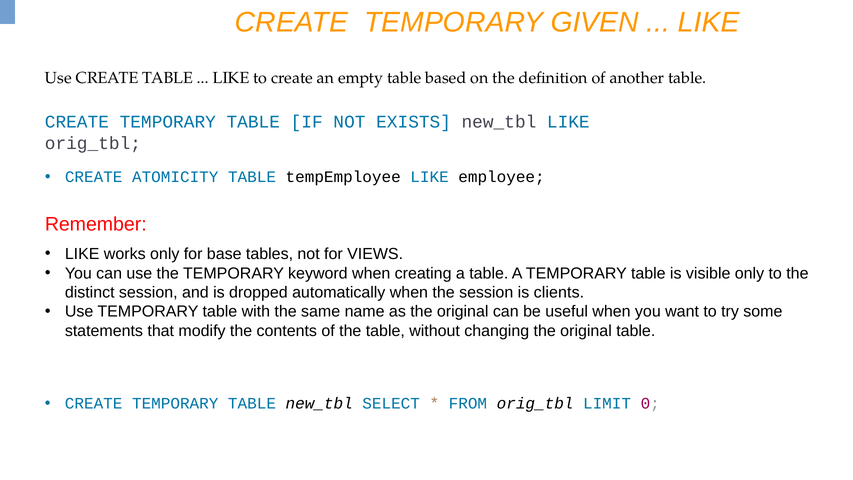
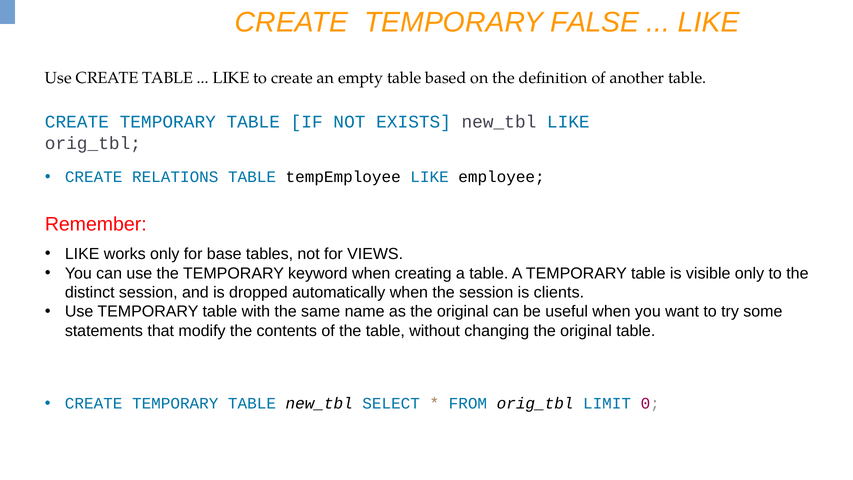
GIVEN: GIVEN -> FALSE
ATOMICITY: ATOMICITY -> RELATIONS
